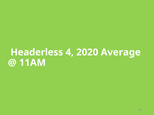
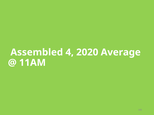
Headerless: Headerless -> Assembled
